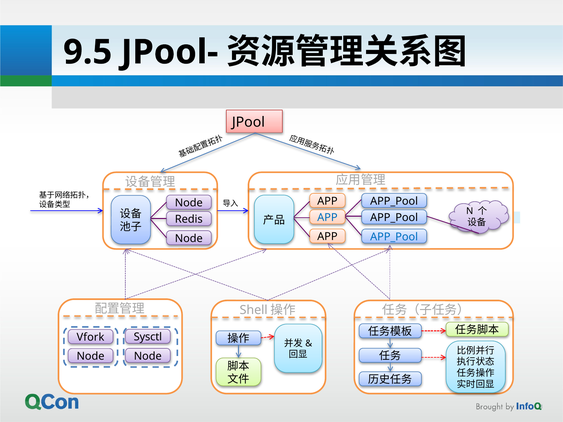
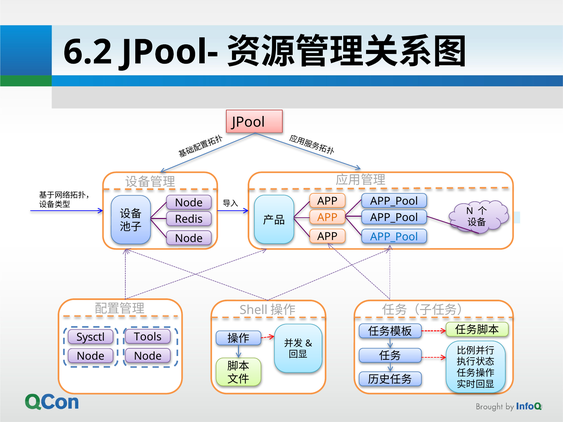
9.5: 9.5 -> 6.2
APP at (327, 218) colour: blue -> orange
Sysctl: Sysctl -> Tools
Vfork: Vfork -> Sysctl
